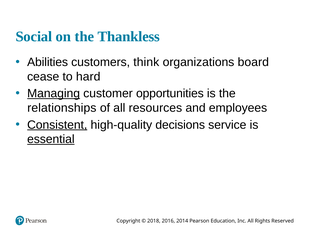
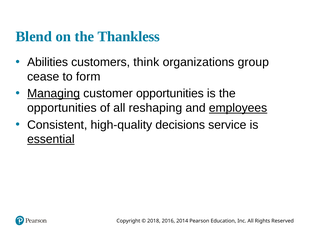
Social: Social -> Blend
board: board -> group
hard: hard -> form
relationships at (62, 108): relationships -> opportunities
resources: resources -> reshaping
employees underline: none -> present
Consistent underline: present -> none
